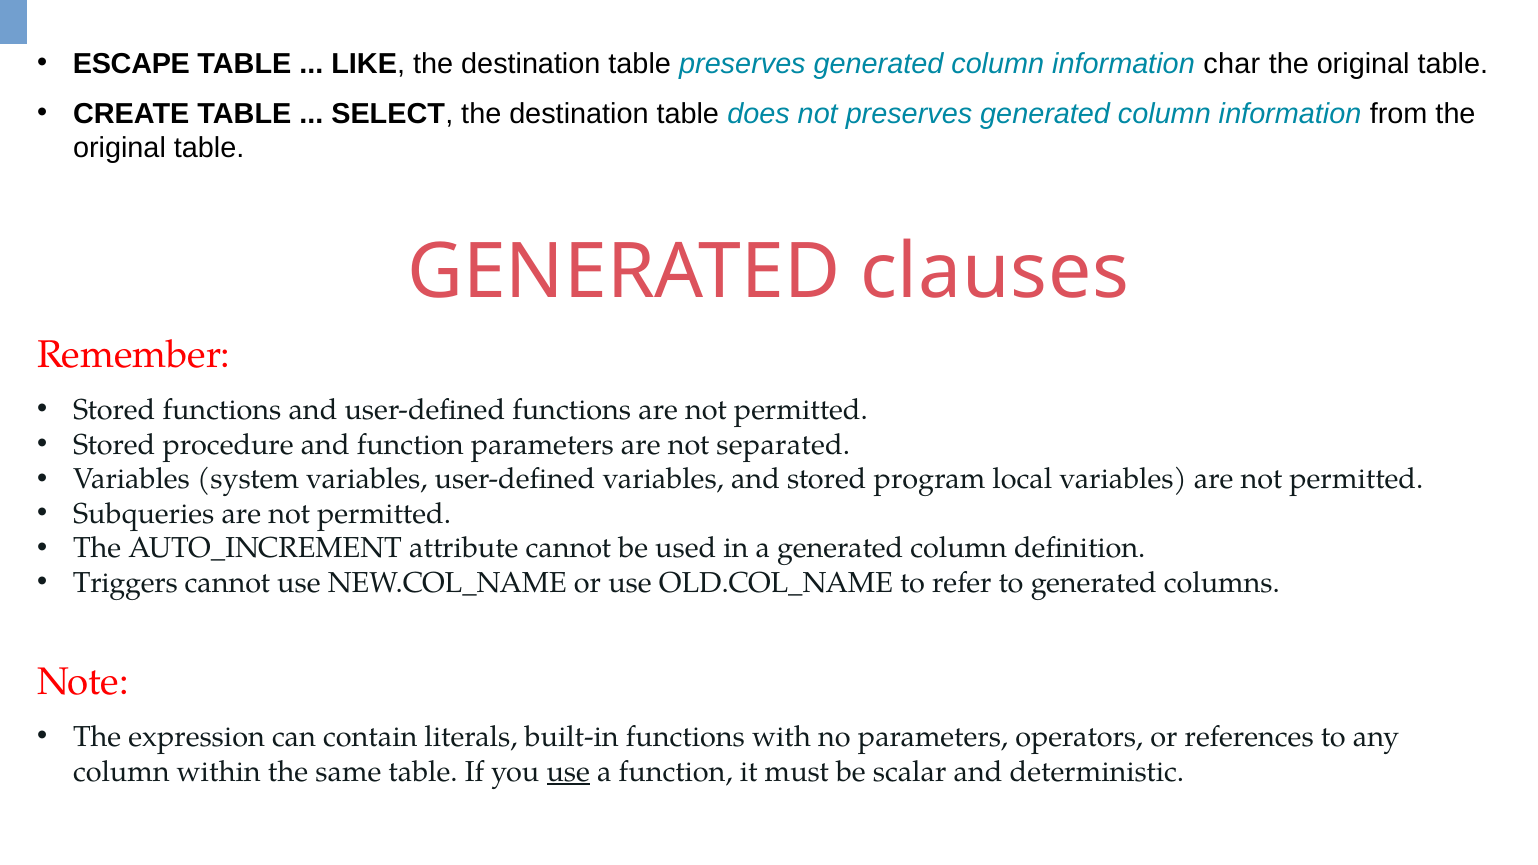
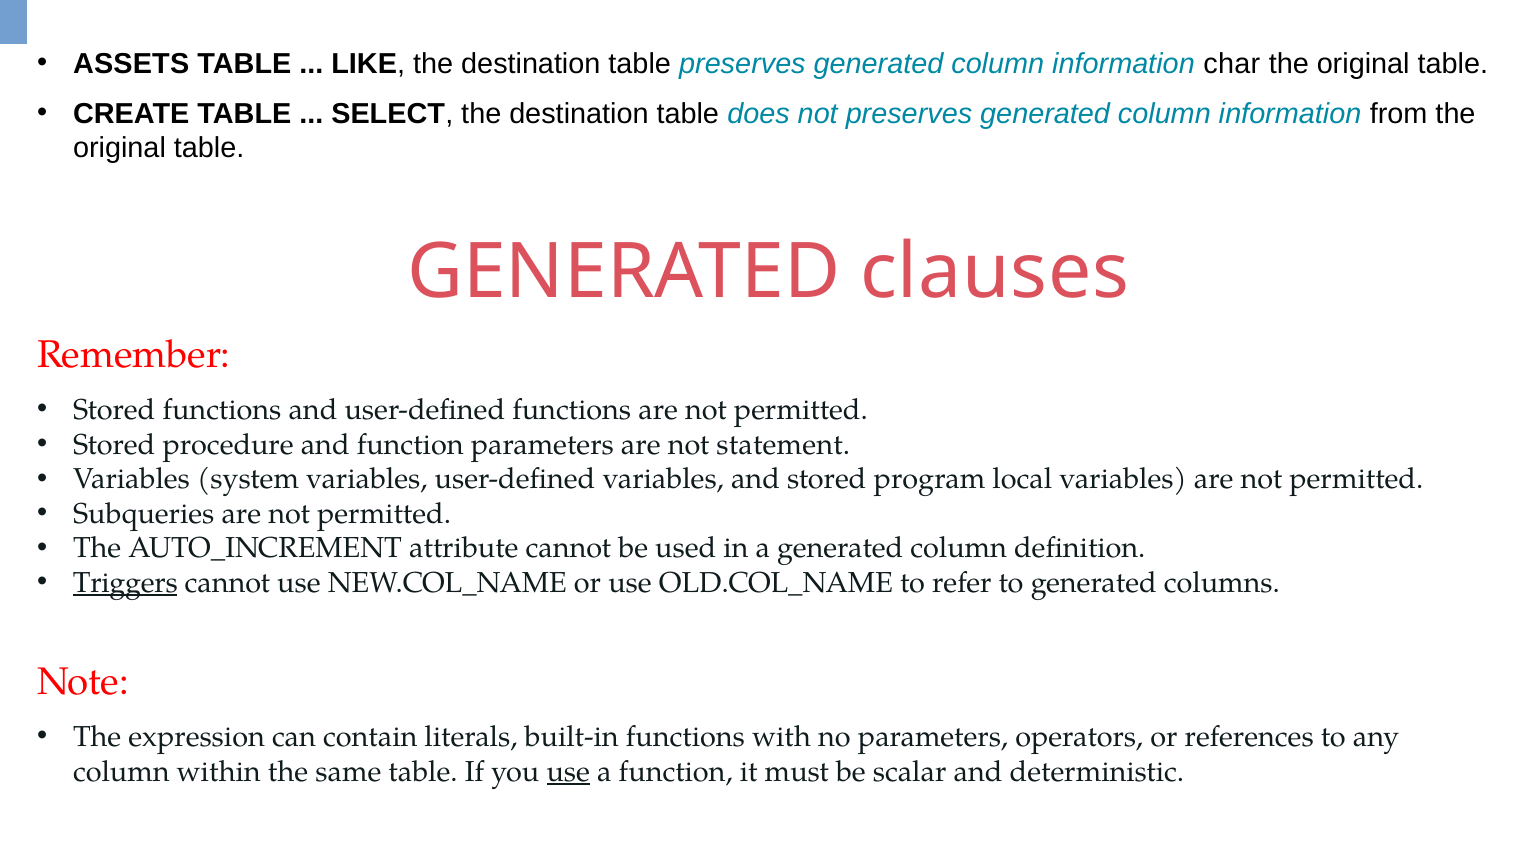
ESCAPE: ESCAPE -> ASSETS
separated: separated -> statement
Triggers underline: none -> present
